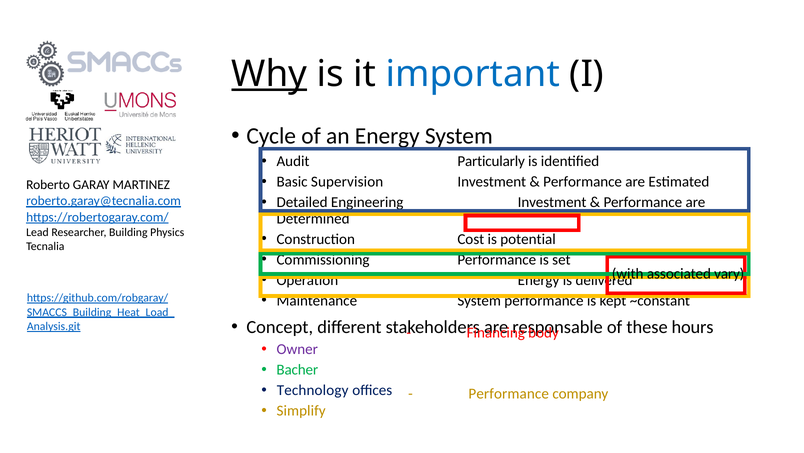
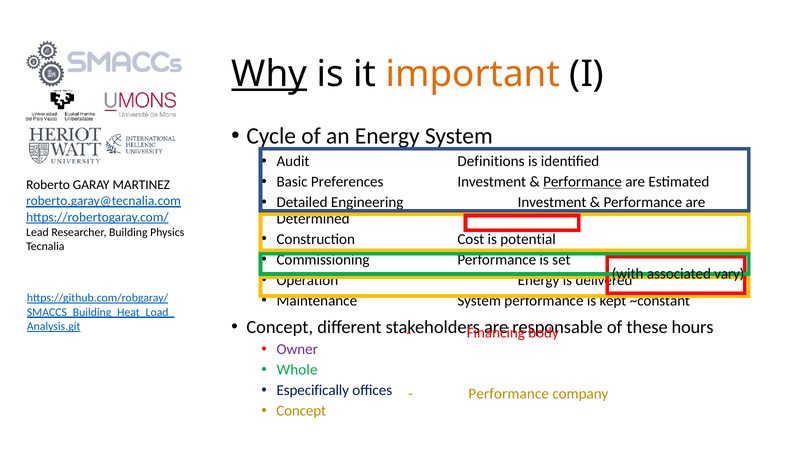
important colour: blue -> orange
Particularly: Particularly -> Definitions
Supervision: Supervision -> Preferences
Performance at (583, 181) underline: none -> present
Bacher: Bacher -> Whole
Technology: Technology -> Especifically
Simplify at (301, 410): Simplify -> Concept
